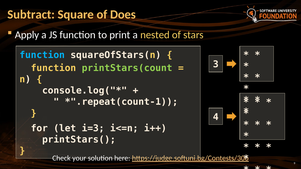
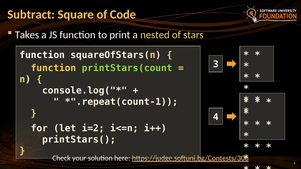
Does: Does -> Code
Apply: Apply -> Takes
function at (42, 55) colour: light blue -> white
i=3: i=3 -> i=2
